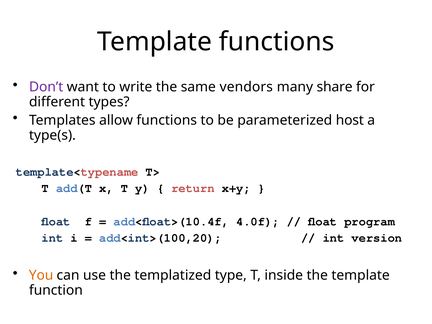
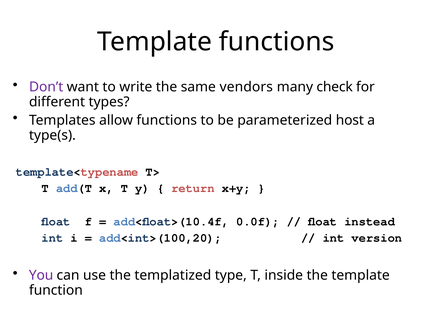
share: share -> check
4.0f: 4.0f -> 0.0f
program: program -> instead
You colour: orange -> purple
